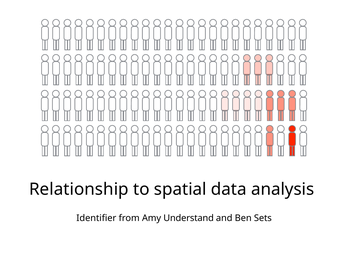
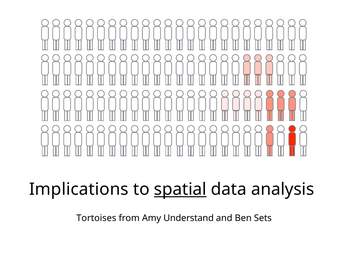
Relationship: Relationship -> Implications
spatial underline: none -> present
Identifier: Identifier -> Tortoises
